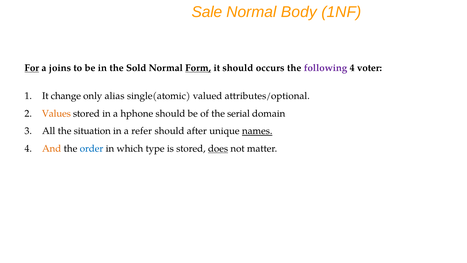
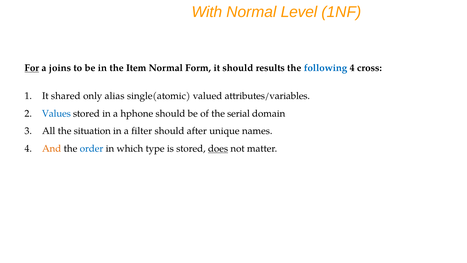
Sale: Sale -> With
Body: Body -> Level
Sold: Sold -> Item
Form underline: present -> none
occurs: occurs -> results
following colour: purple -> blue
voter: voter -> cross
change: change -> shared
attributes/optional: attributes/optional -> attributes/variables
Values colour: orange -> blue
refer: refer -> filter
names underline: present -> none
